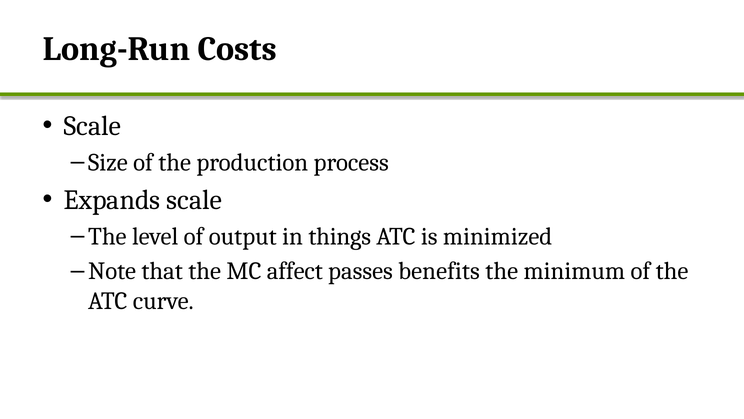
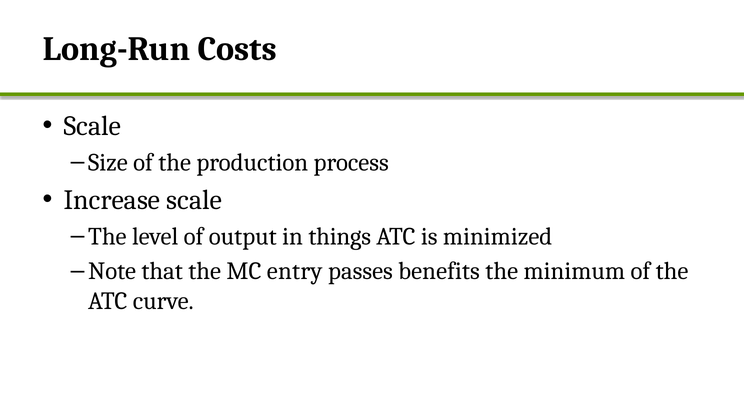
Expands: Expands -> Increase
affect: affect -> entry
